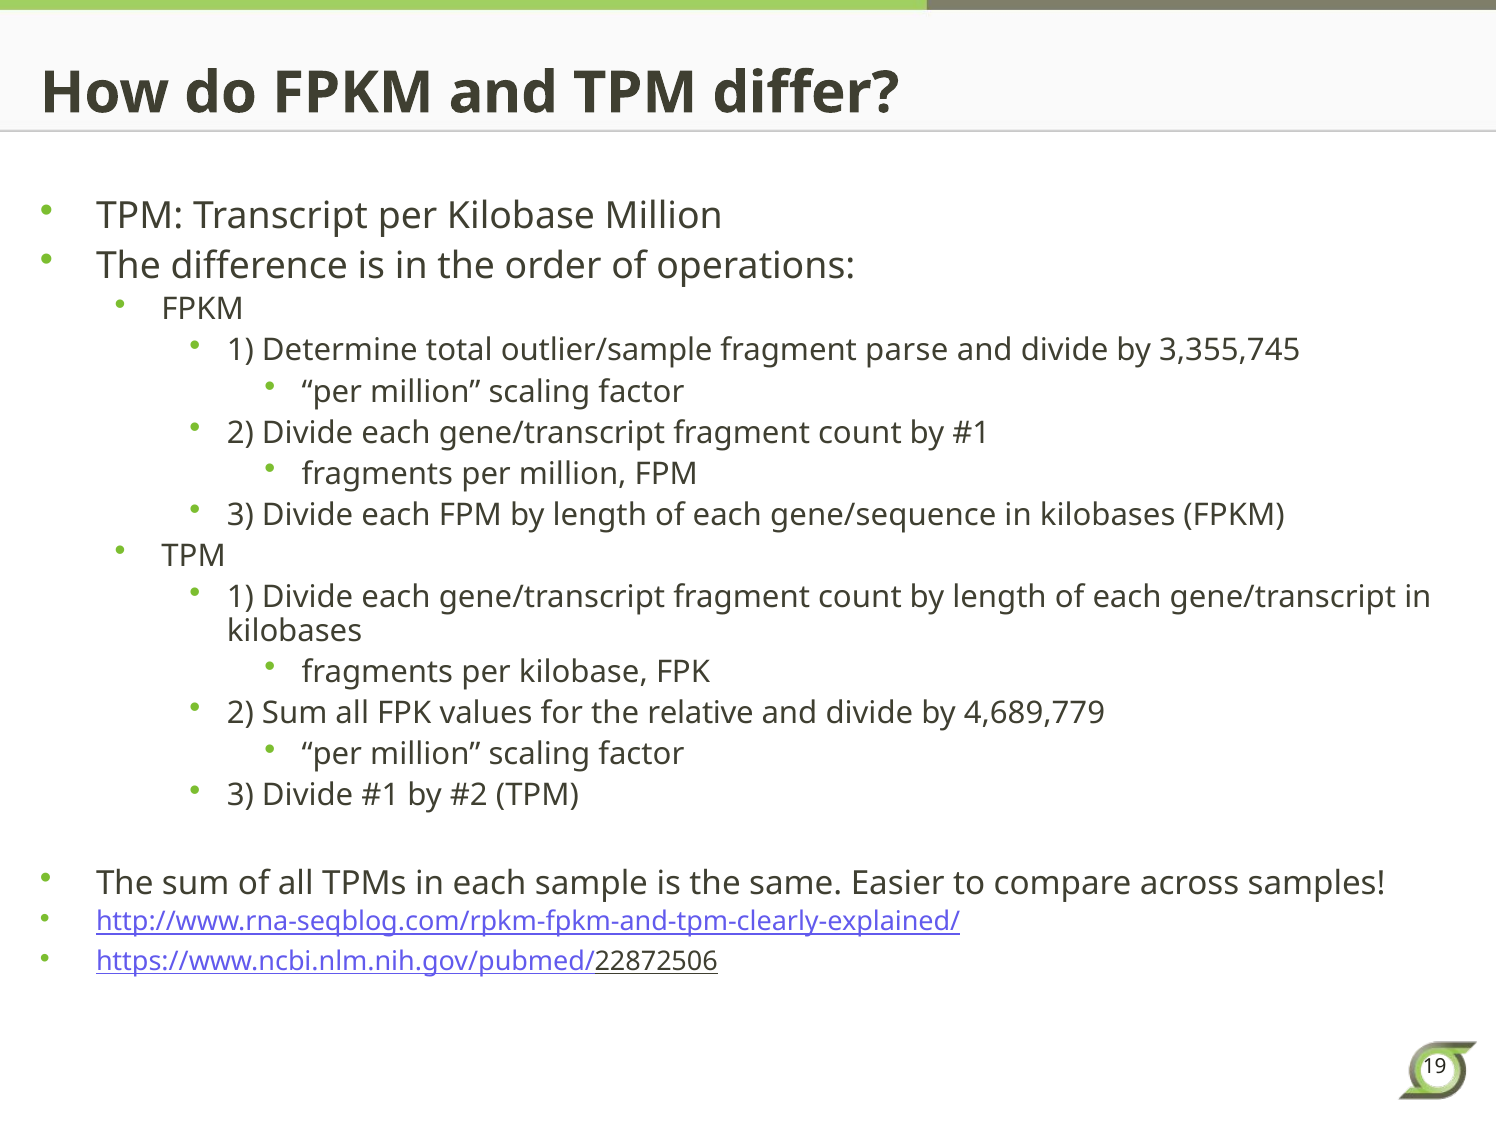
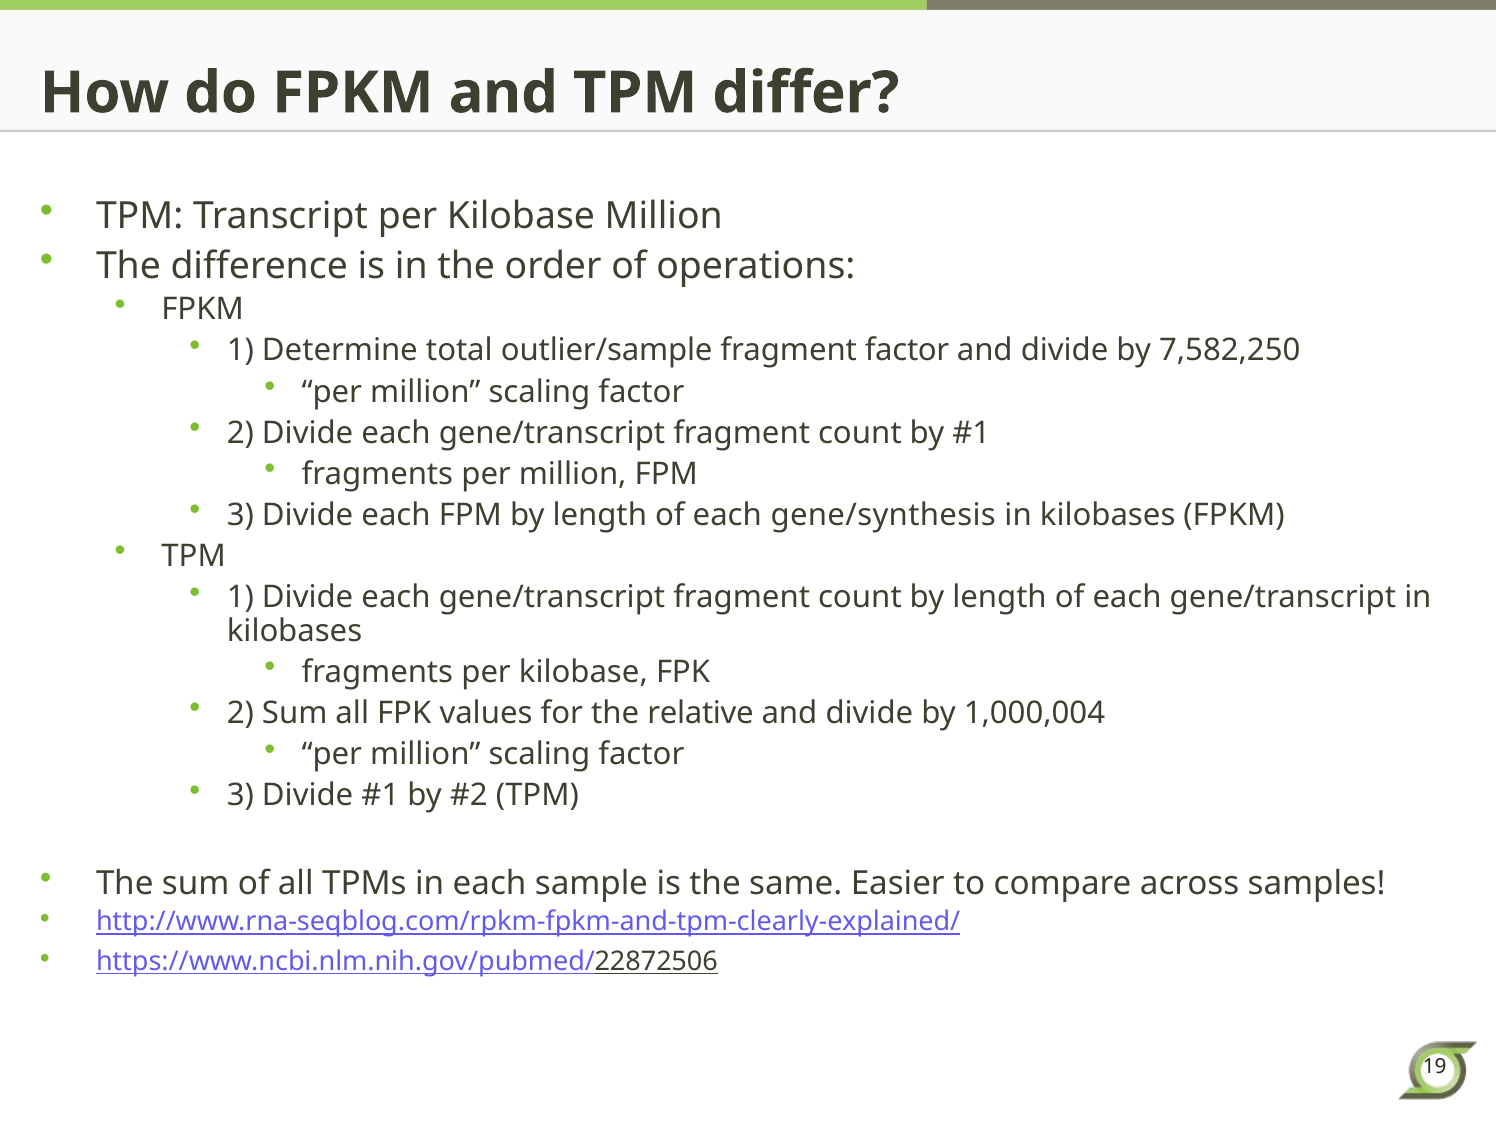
fragment parse: parse -> factor
3,355,745: 3,355,745 -> 7,582,250
gene/sequence: gene/sequence -> gene/synthesis
4,689,779: 4,689,779 -> 1,000,004
